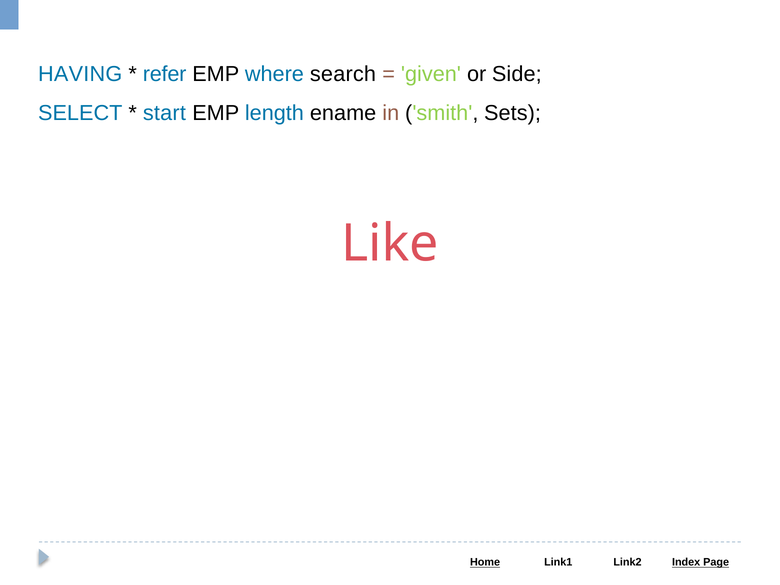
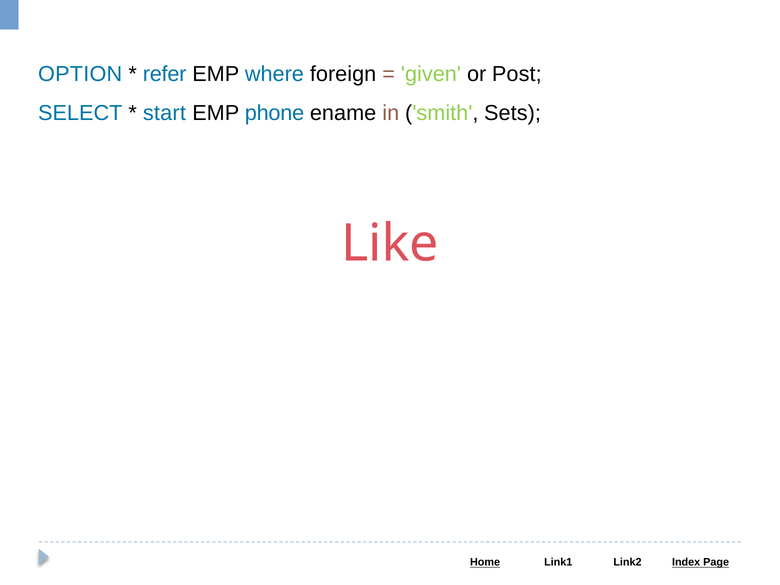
HAVING: HAVING -> OPTION
search: search -> foreign
Side: Side -> Post
length: length -> phone
